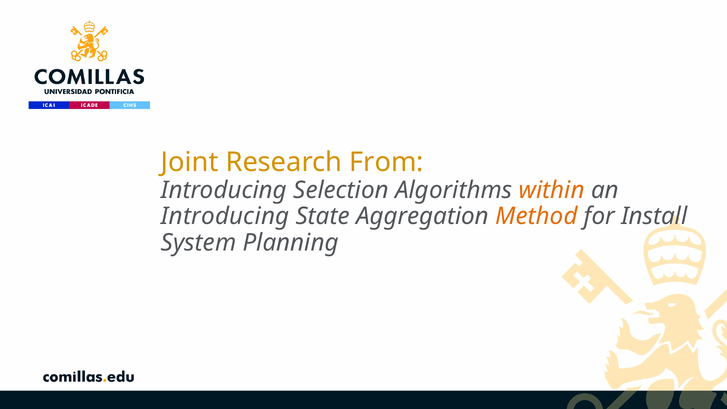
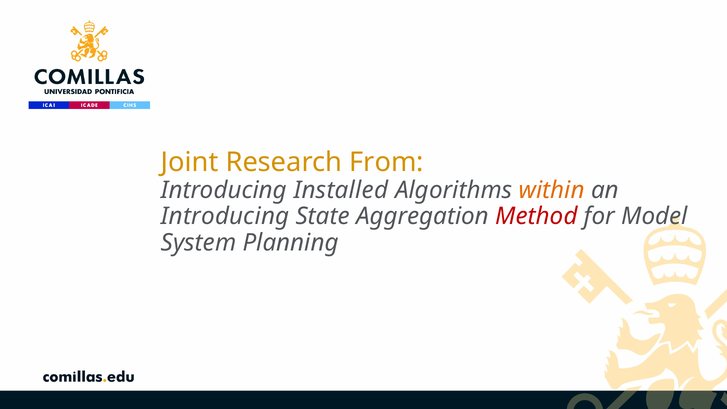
Selection: Selection -> Installed
Method colour: orange -> red
Install: Install -> Model
